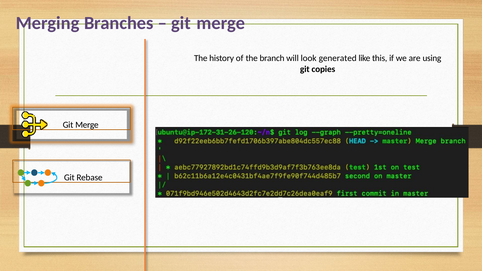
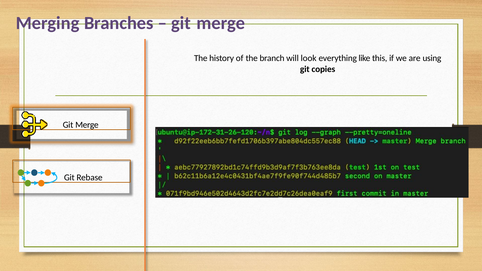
generated: generated -> everything
